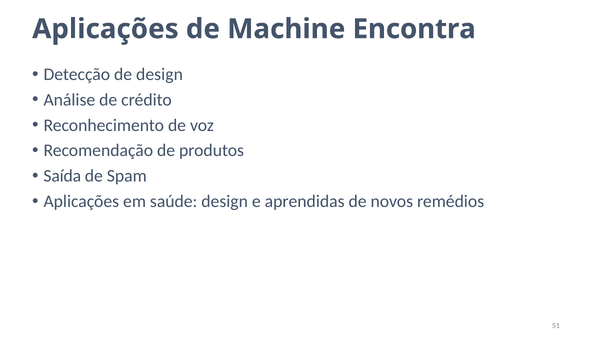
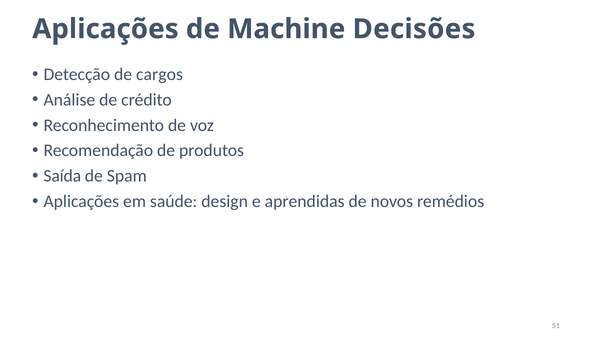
Encontra: Encontra -> Decisões
de design: design -> cargos
